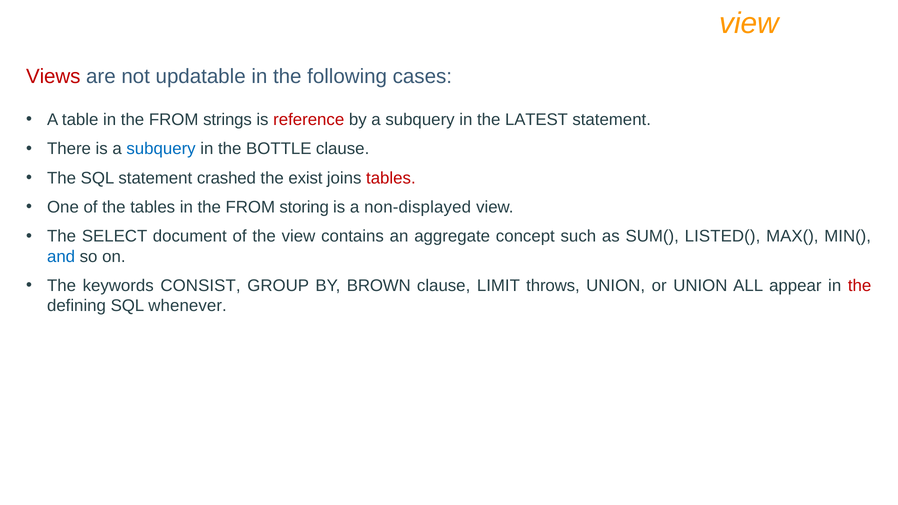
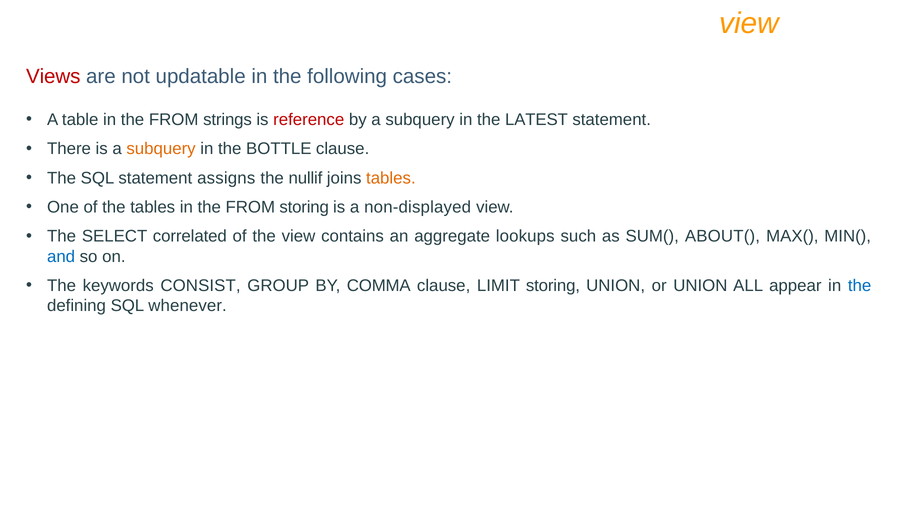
subquery at (161, 149) colour: blue -> orange
crashed: crashed -> assigns
exist: exist -> nullif
tables at (391, 178) colour: red -> orange
document: document -> correlated
concept: concept -> lookups
LISTED(: LISTED( -> ABOUT(
BROWN: BROWN -> COMMA
LIMIT throws: throws -> storing
the at (860, 286) colour: red -> blue
